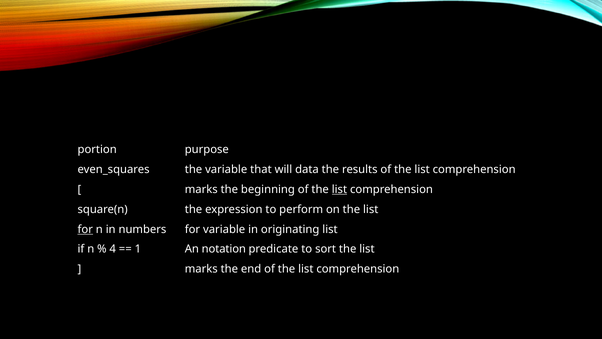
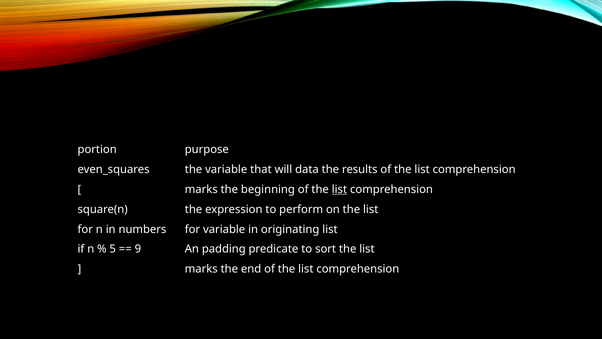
for at (85, 229) underline: present -> none
4: 4 -> 5
1: 1 -> 9
notation: notation -> padding
